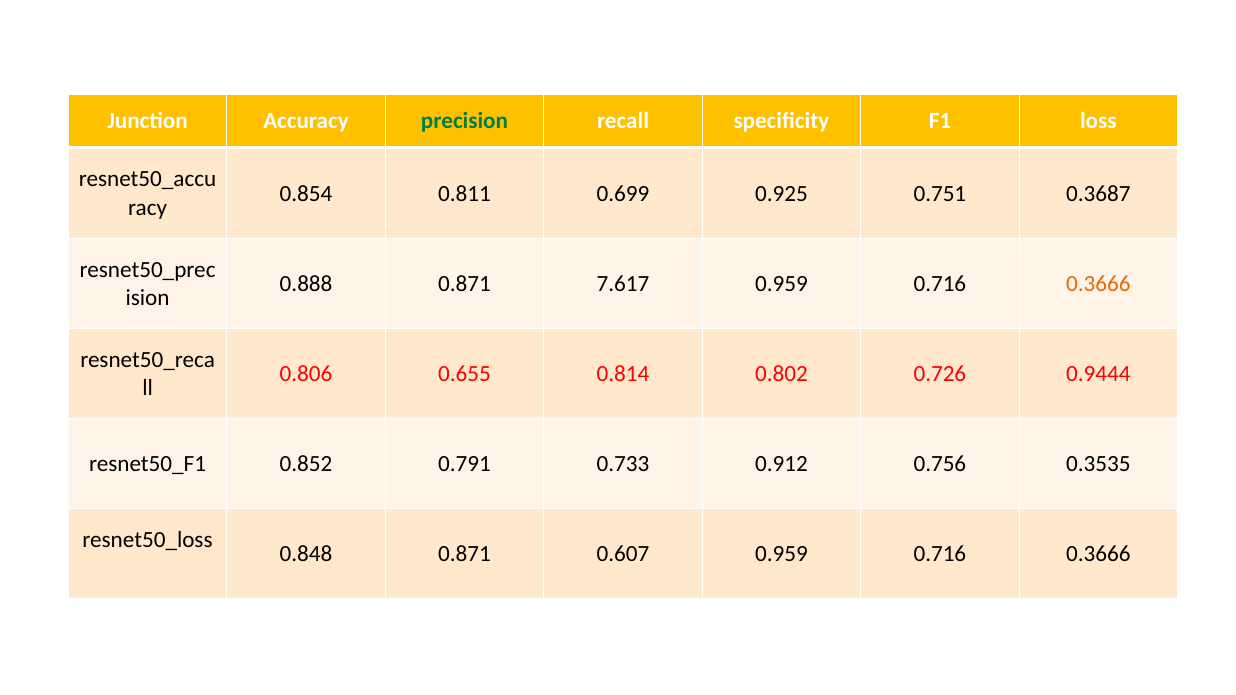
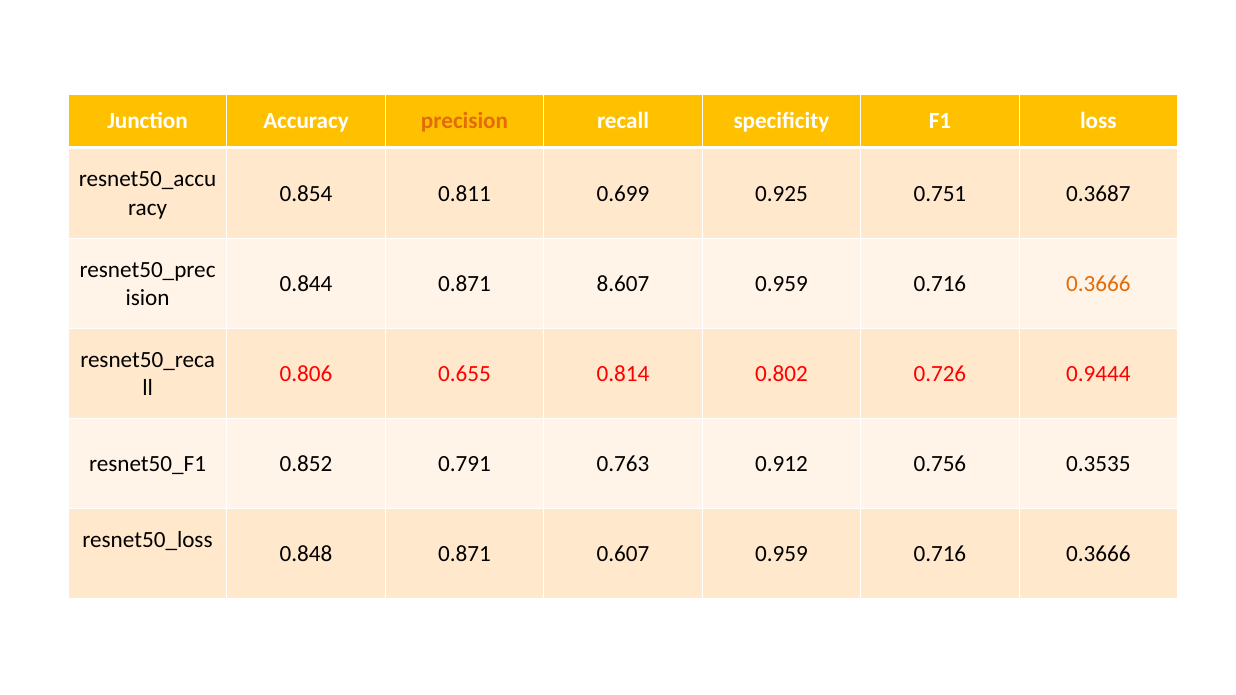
precision colour: green -> orange
0.888: 0.888 -> 0.844
7.617: 7.617 -> 8.607
0.733: 0.733 -> 0.763
